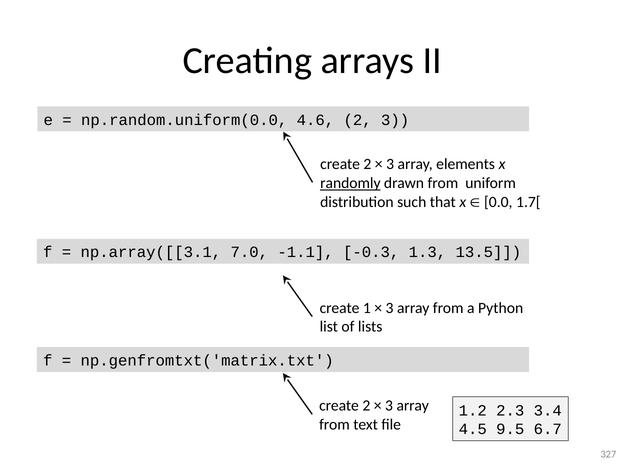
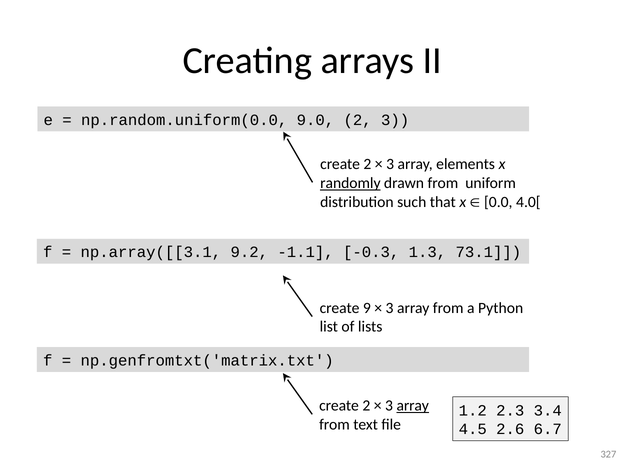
4.6: 4.6 -> 9.0
1.7[: 1.7[ -> 4.0[
7.0: 7.0 -> 9.2
13.5: 13.5 -> 73.1
1: 1 -> 9
array at (413, 406) underline: none -> present
9.5: 9.5 -> 2.6
